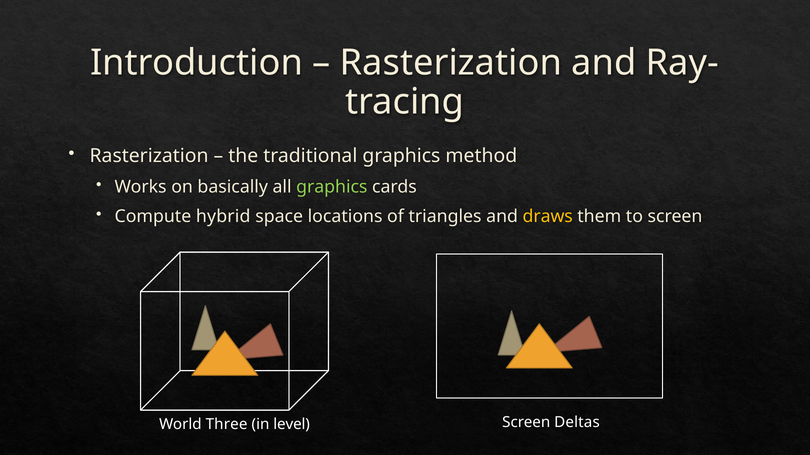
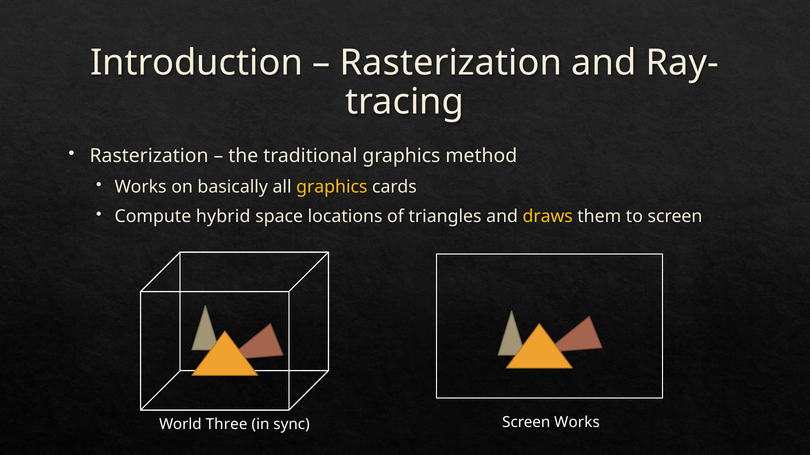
graphics at (332, 187) colour: light green -> yellow
level: level -> sync
Screen Deltas: Deltas -> Works
